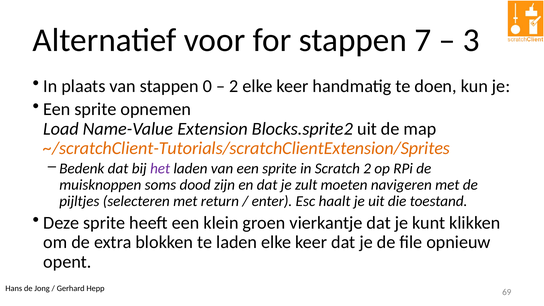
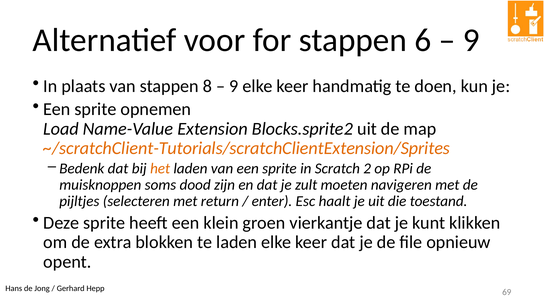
7: 7 -> 6
3 at (471, 40): 3 -> 9
0: 0 -> 8
2 at (234, 86): 2 -> 9
het colour: purple -> orange
